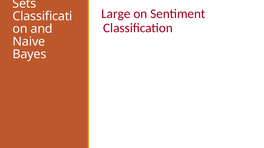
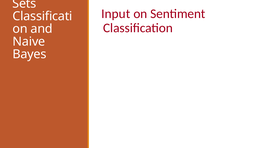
Large: Large -> Input
